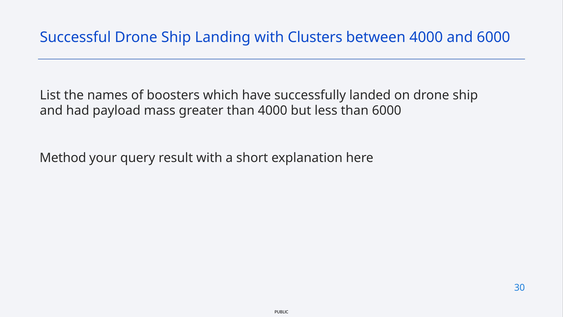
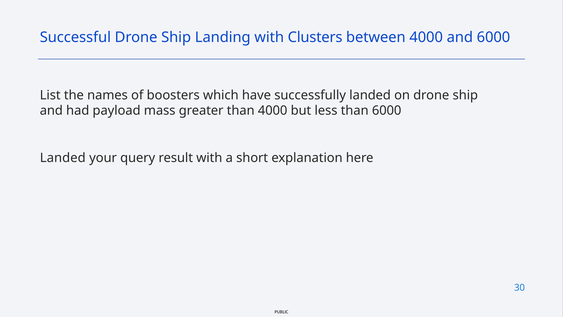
Method at (63, 158): Method -> Landed
